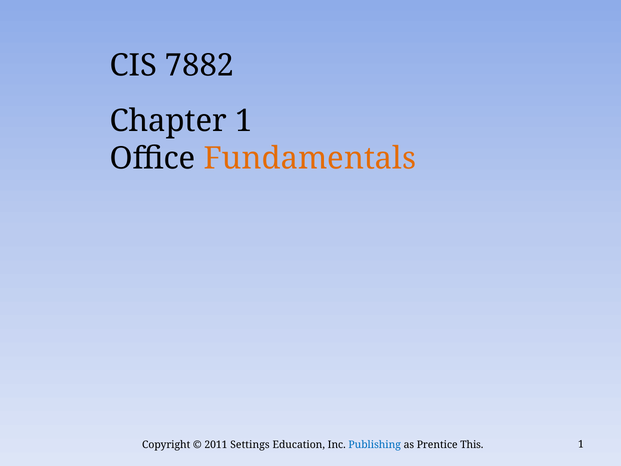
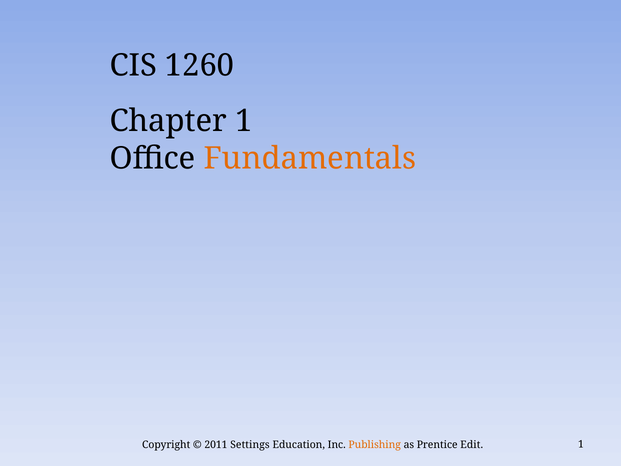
7882: 7882 -> 1260
Publishing colour: blue -> orange
This: This -> Edit
